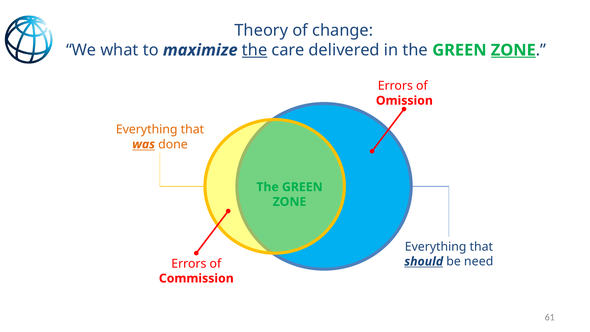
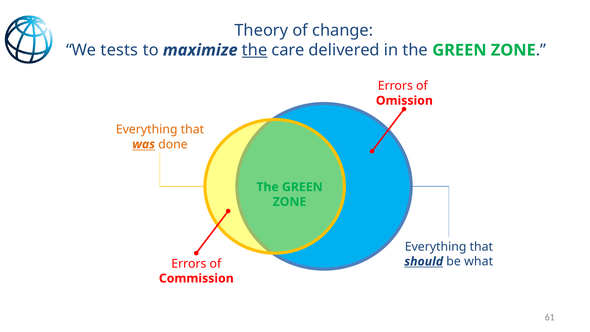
what: what -> tests
ZONE at (513, 50) underline: present -> none
need: need -> what
